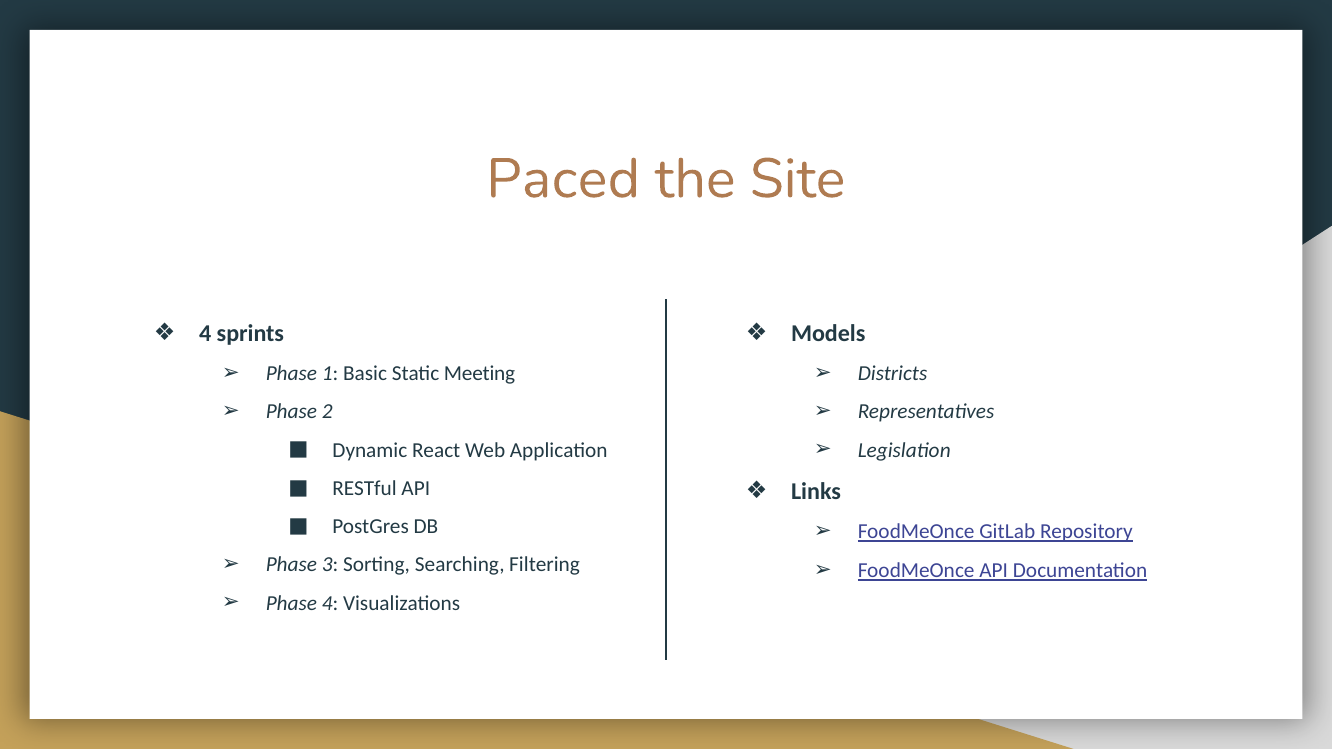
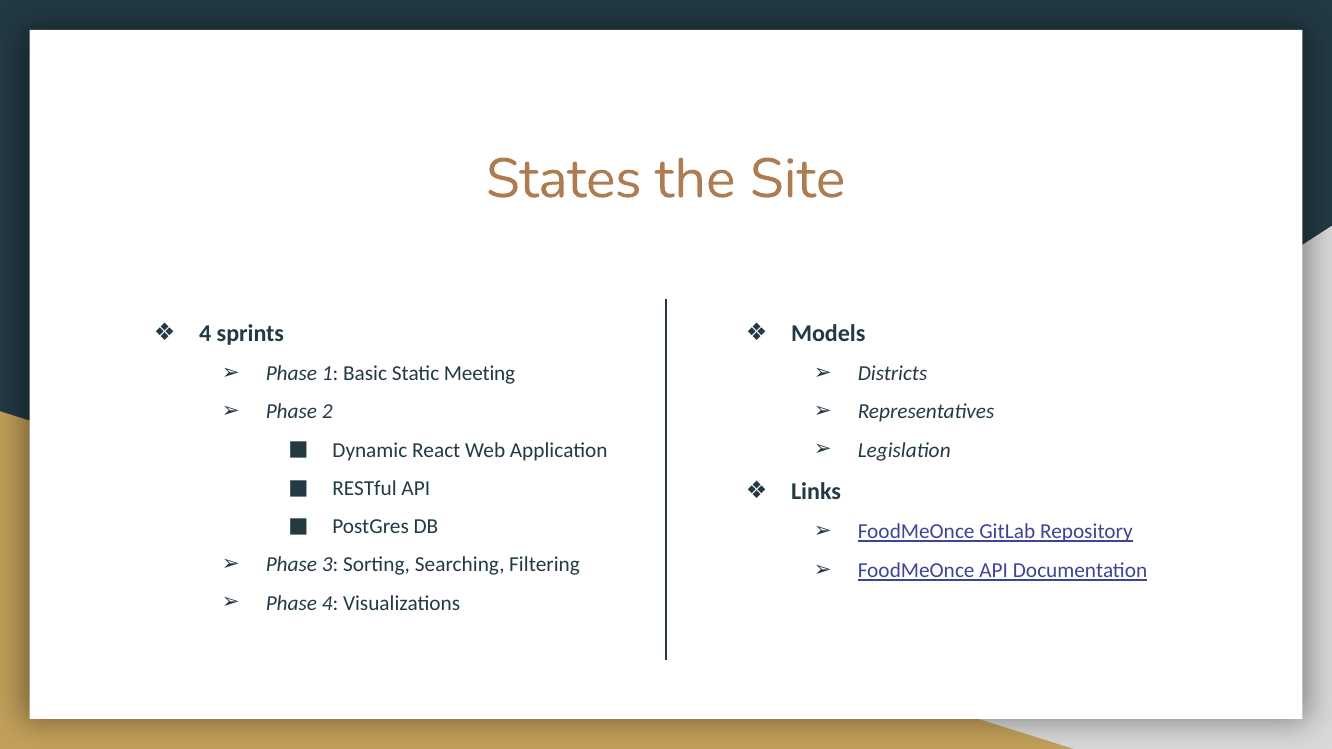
Paced: Paced -> States
